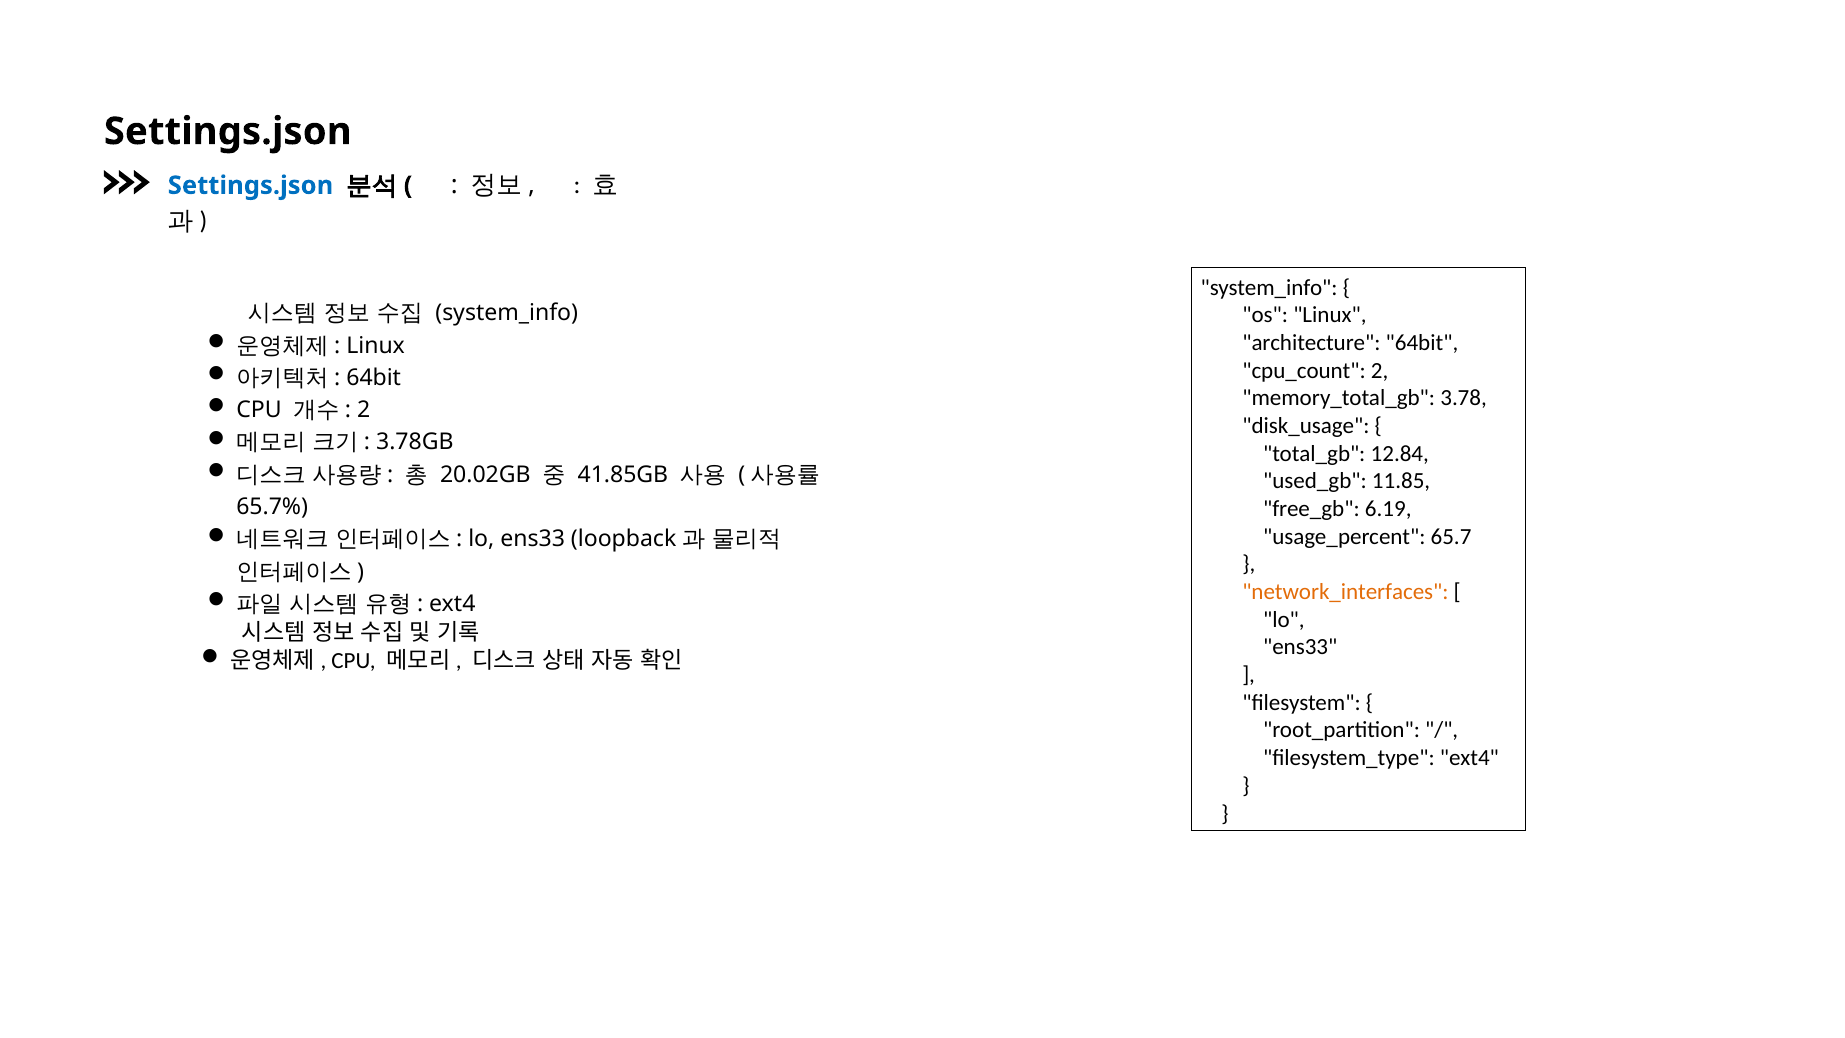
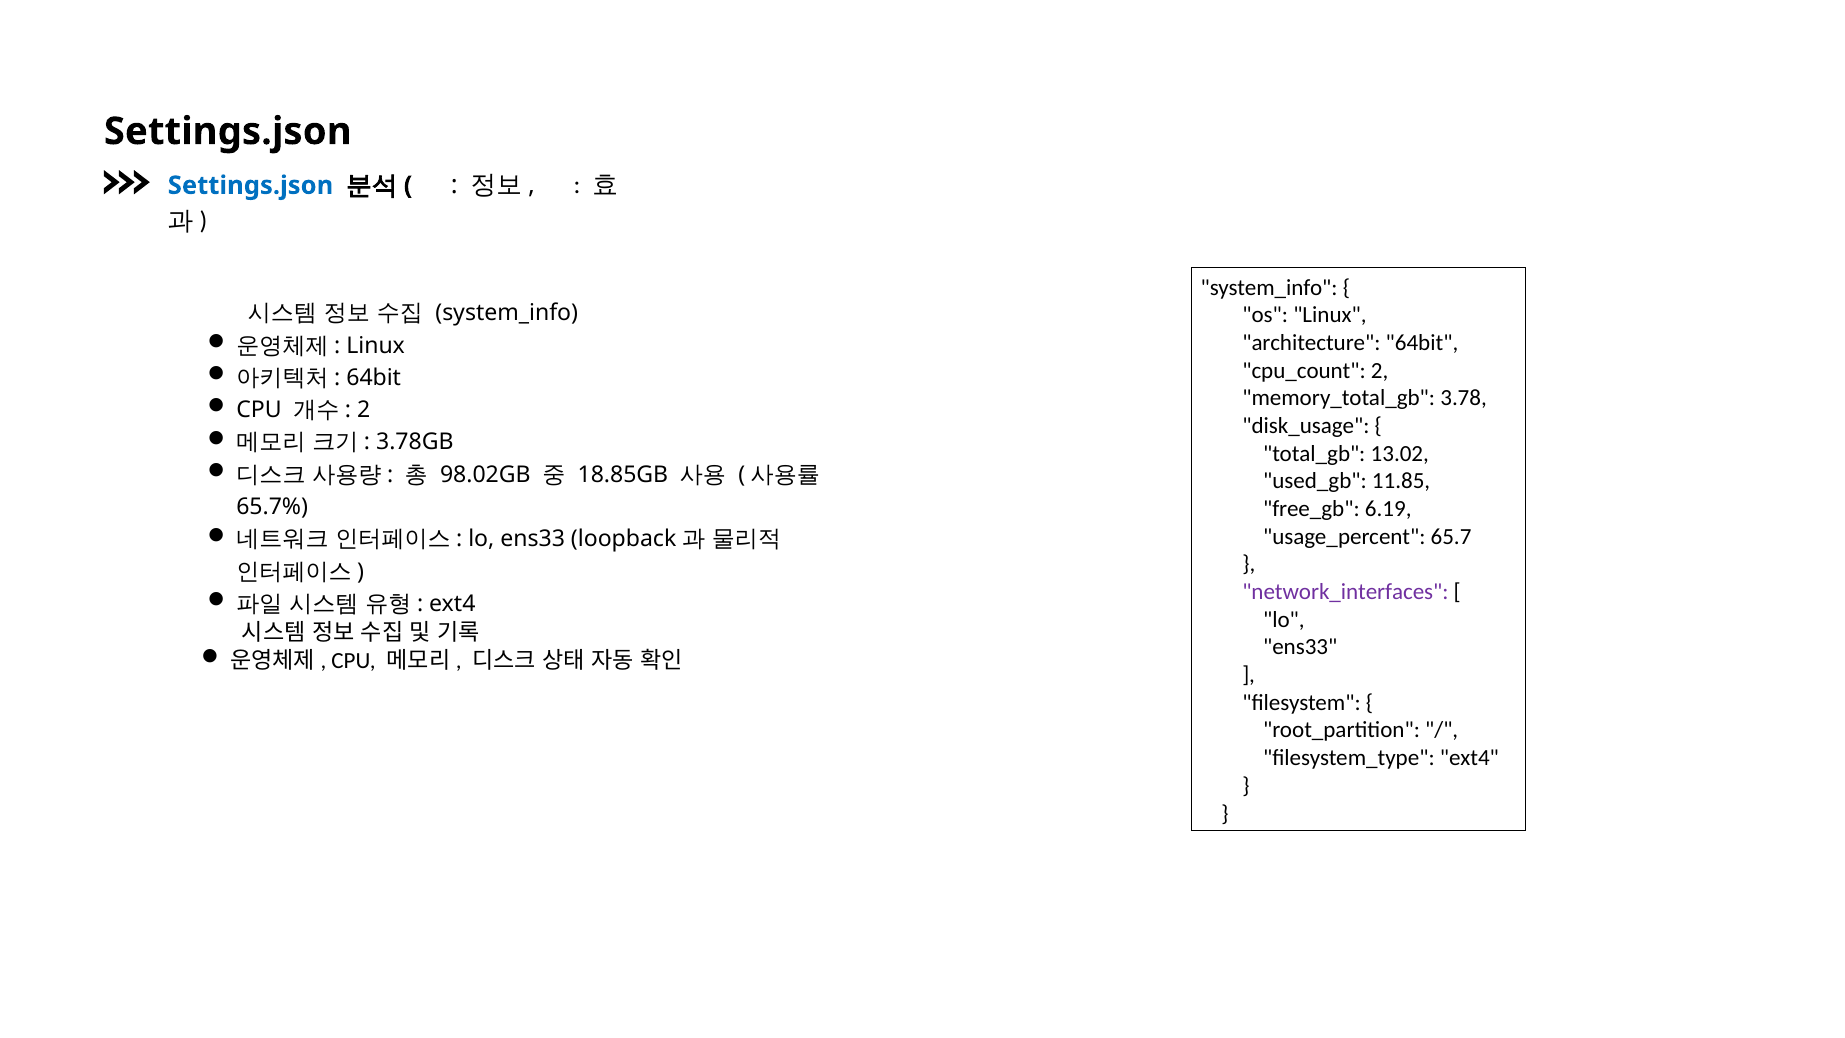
12.84: 12.84 -> 13.02
20.02GB: 20.02GB -> 98.02GB
41.85GB: 41.85GB -> 18.85GB
network_interfaces colour: orange -> purple
